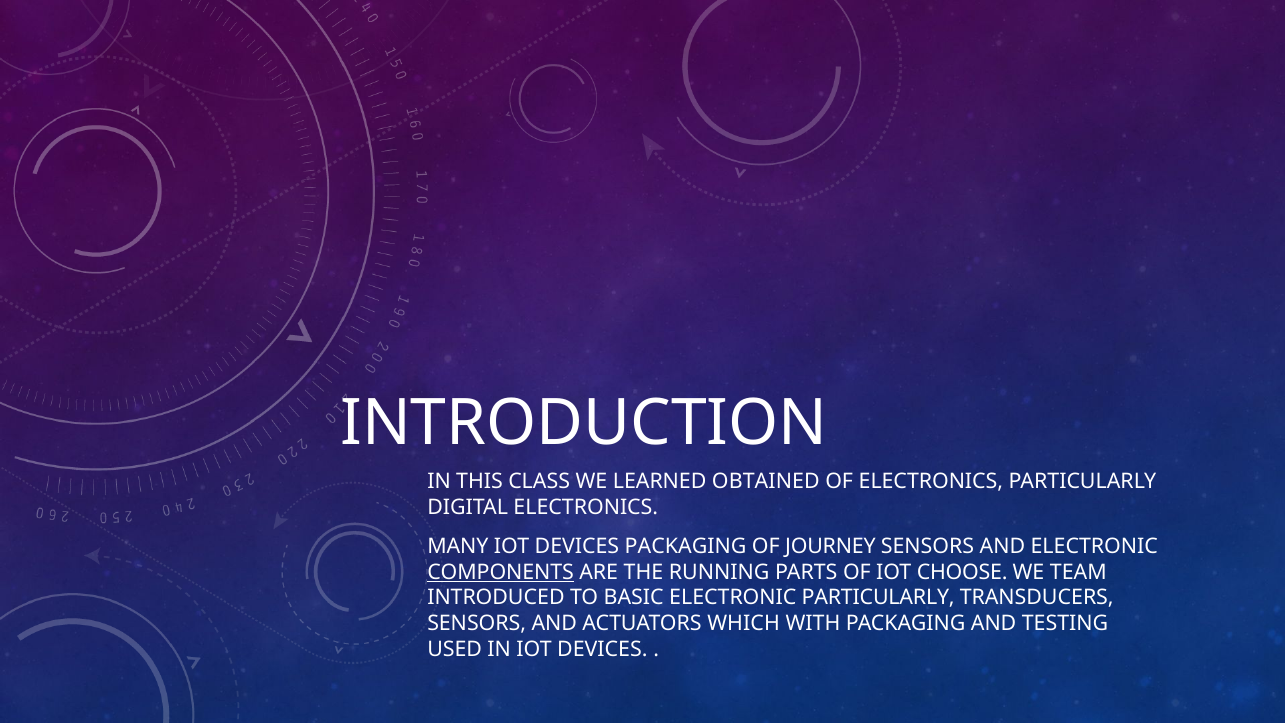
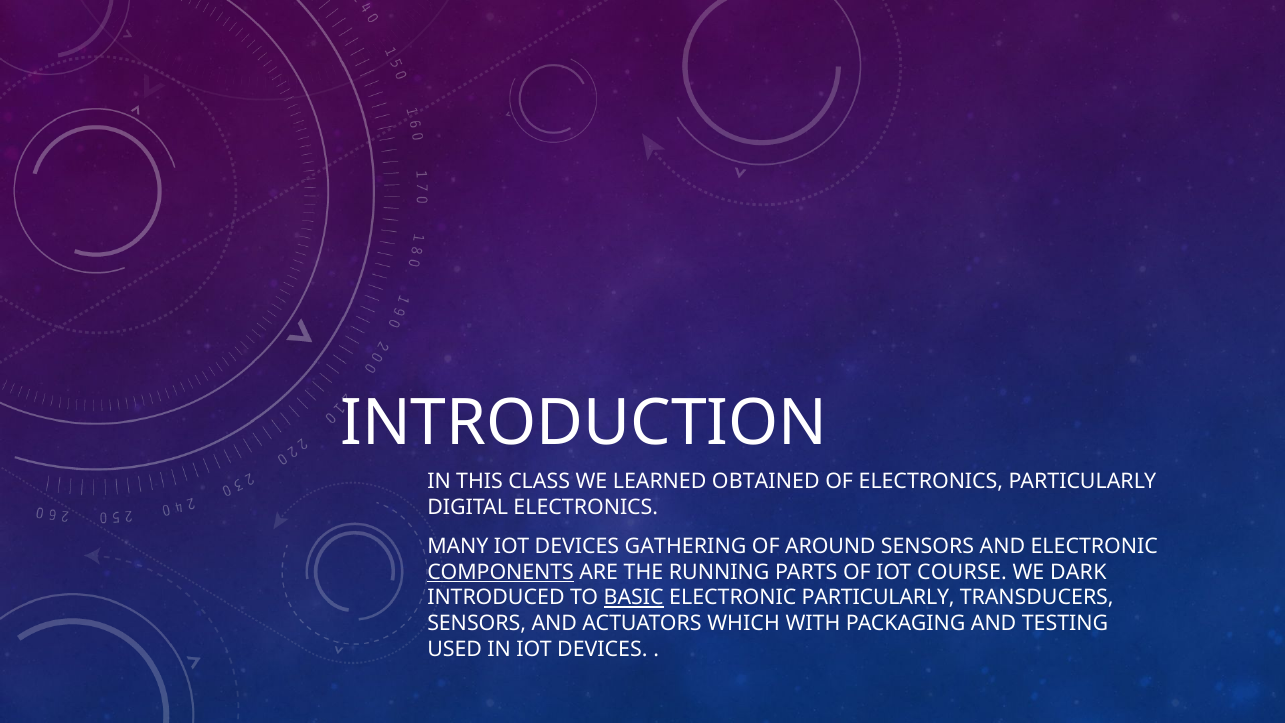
DEVICES PACKAGING: PACKAGING -> GATHERING
JOURNEY: JOURNEY -> AROUND
CHOOSE: CHOOSE -> COURSE
TEAM: TEAM -> DARK
BASIC underline: none -> present
